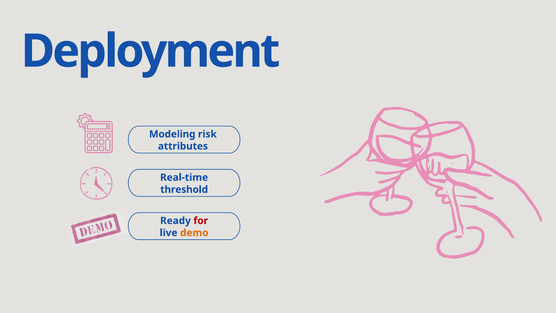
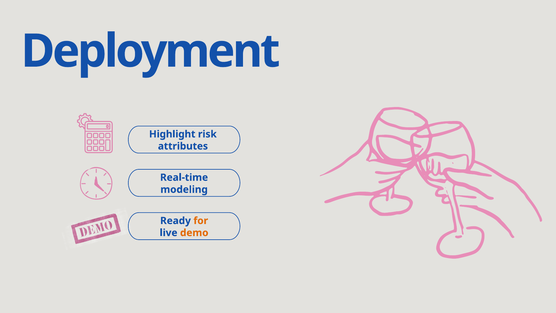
Modeling: Modeling -> Highlight
threshold: threshold -> modeling
for colour: red -> orange
